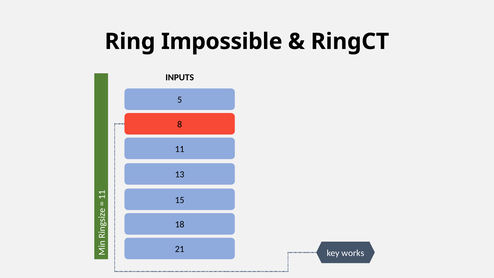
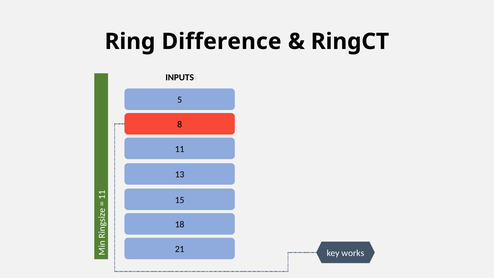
Impossible: Impossible -> Difference
